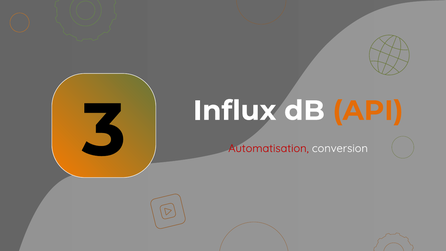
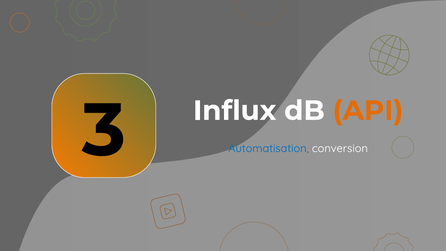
Automatisation colour: red -> blue
